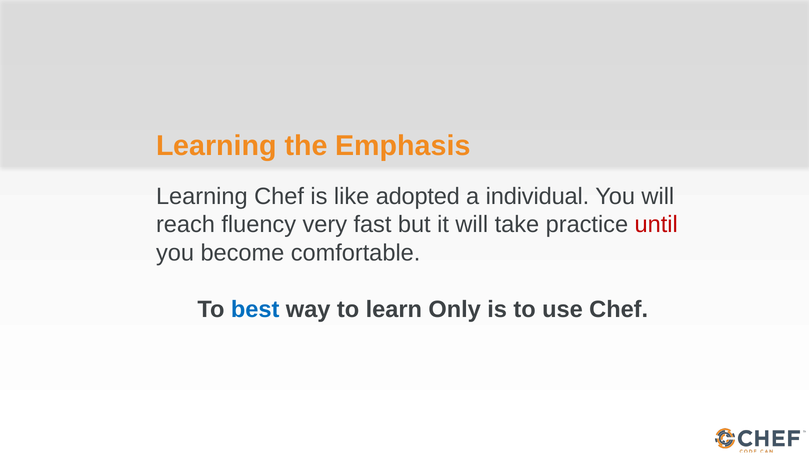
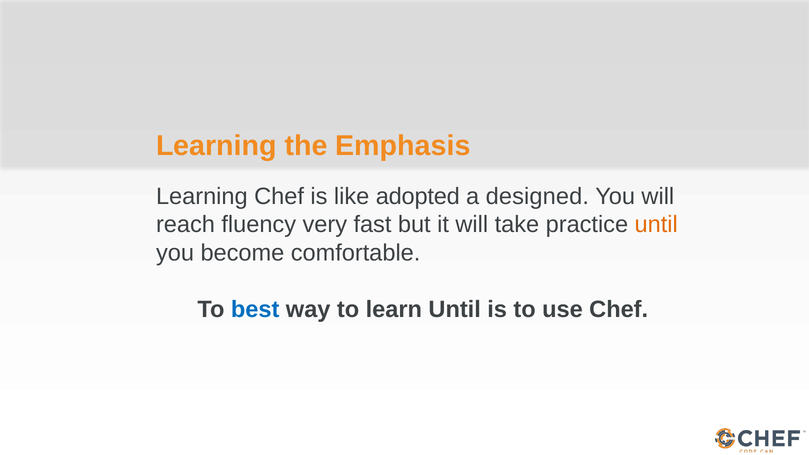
individual: individual -> designed
until at (656, 225) colour: red -> orange
learn Only: Only -> Until
